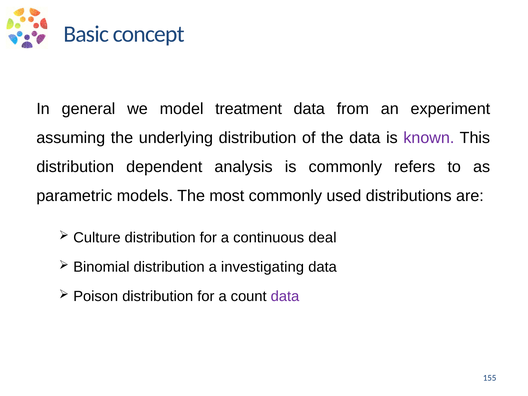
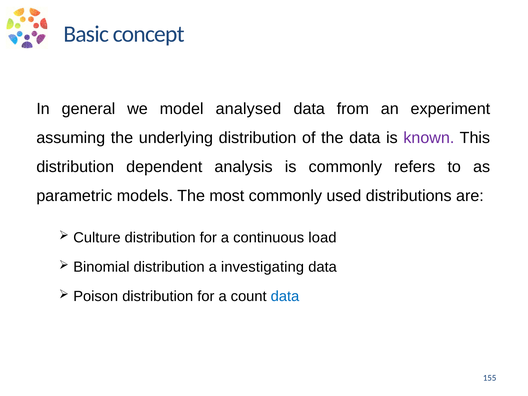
treatment: treatment -> analysed
deal: deal -> load
data at (285, 296) colour: purple -> blue
